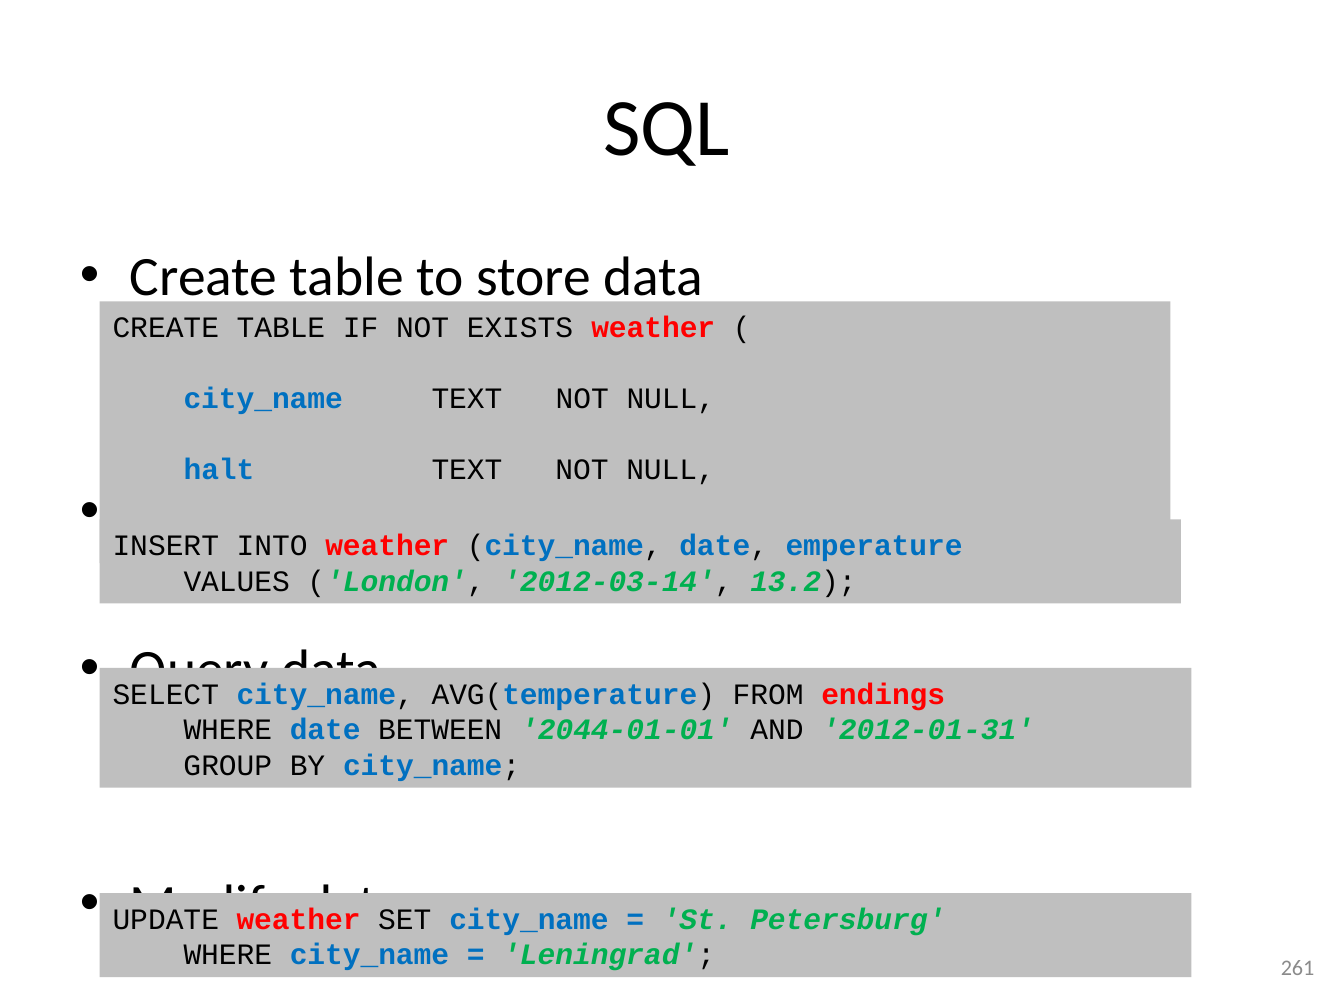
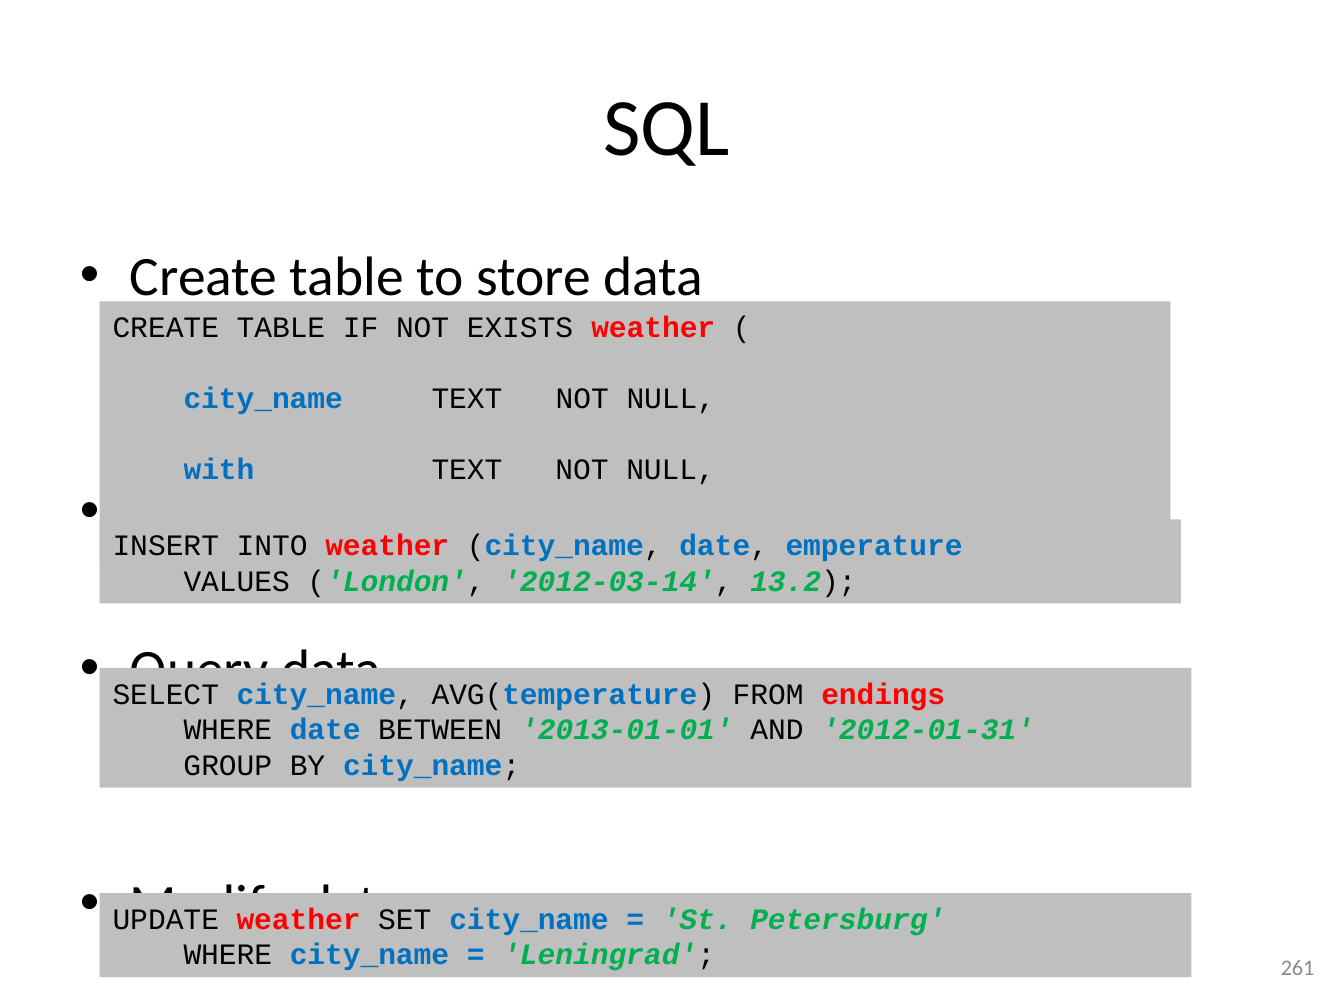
halt: halt -> with
2044-01-01: 2044-01-01 -> 2013-01-01
